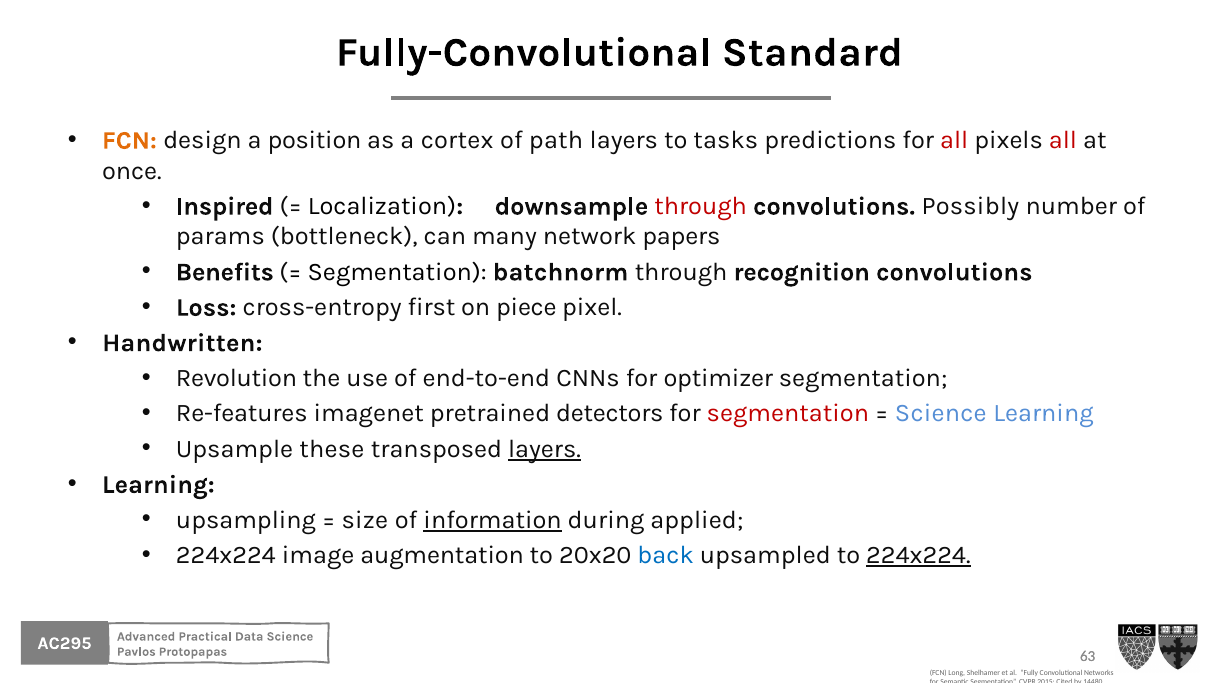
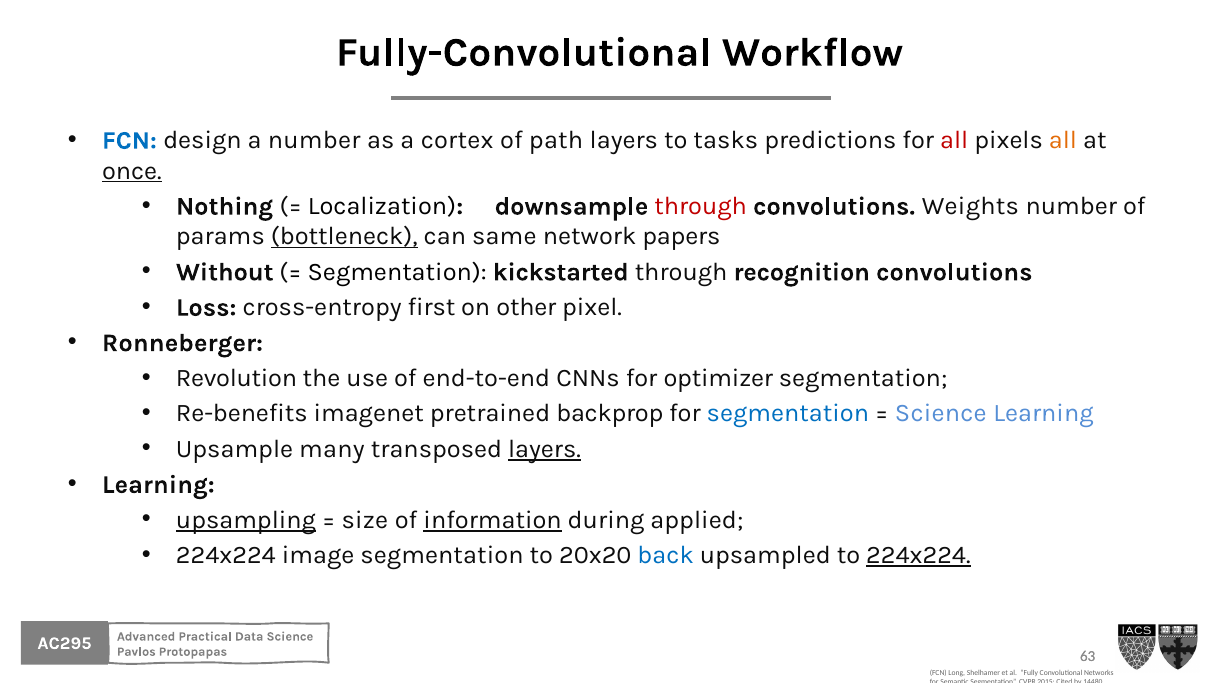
Standard: Standard -> Workflow
FCN at (129, 140) colour: orange -> blue
a position: position -> number
all at (1063, 140) colour: red -> orange
once underline: none -> present
Inspired: Inspired -> Nothing
Possibly: Possibly -> Weights
bottleneck underline: none -> present
many: many -> same
Benefits: Benefits -> Without
batchnorm: batchnorm -> kickstarted
piece: piece -> other
Handwritten: Handwritten -> Ronneberger
Re-features: Re-features -> Re-benefits
detectors: detectors -> backprop
segmentation at (788, 414) colour: red -> blue
these: these -> many
upsampling underline: none -> present
image augmentation: augmentation -> segmentation
